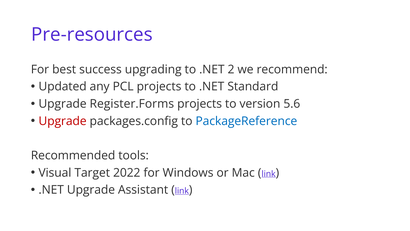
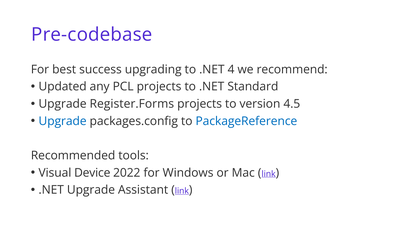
Pre-resources: Pre-resources -> Pre-codebase
2: 2 -> 4
5.6: 5.6 -> 4.5
Upgrade at (63, 121) colour: red -> blue
Target: Target -> Device
